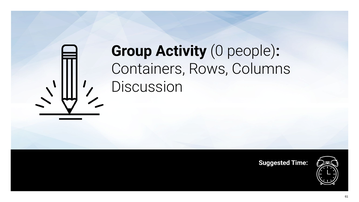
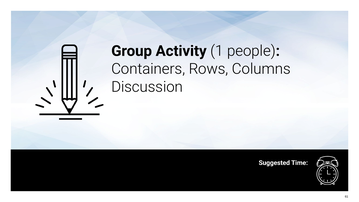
0: 0 -> 1
